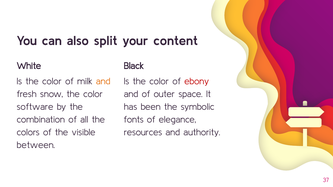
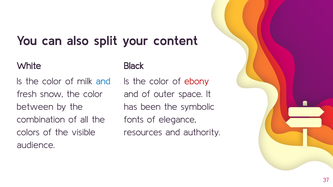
and at (103, 81) colour: orange -> blue
software: software -> between
between: between -> audience
